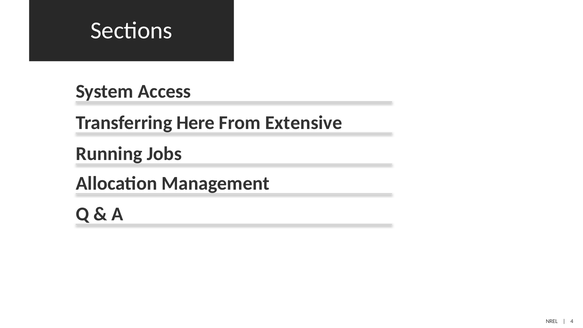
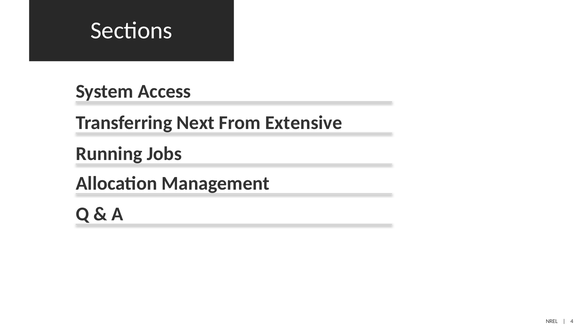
Here: Here -> Next
